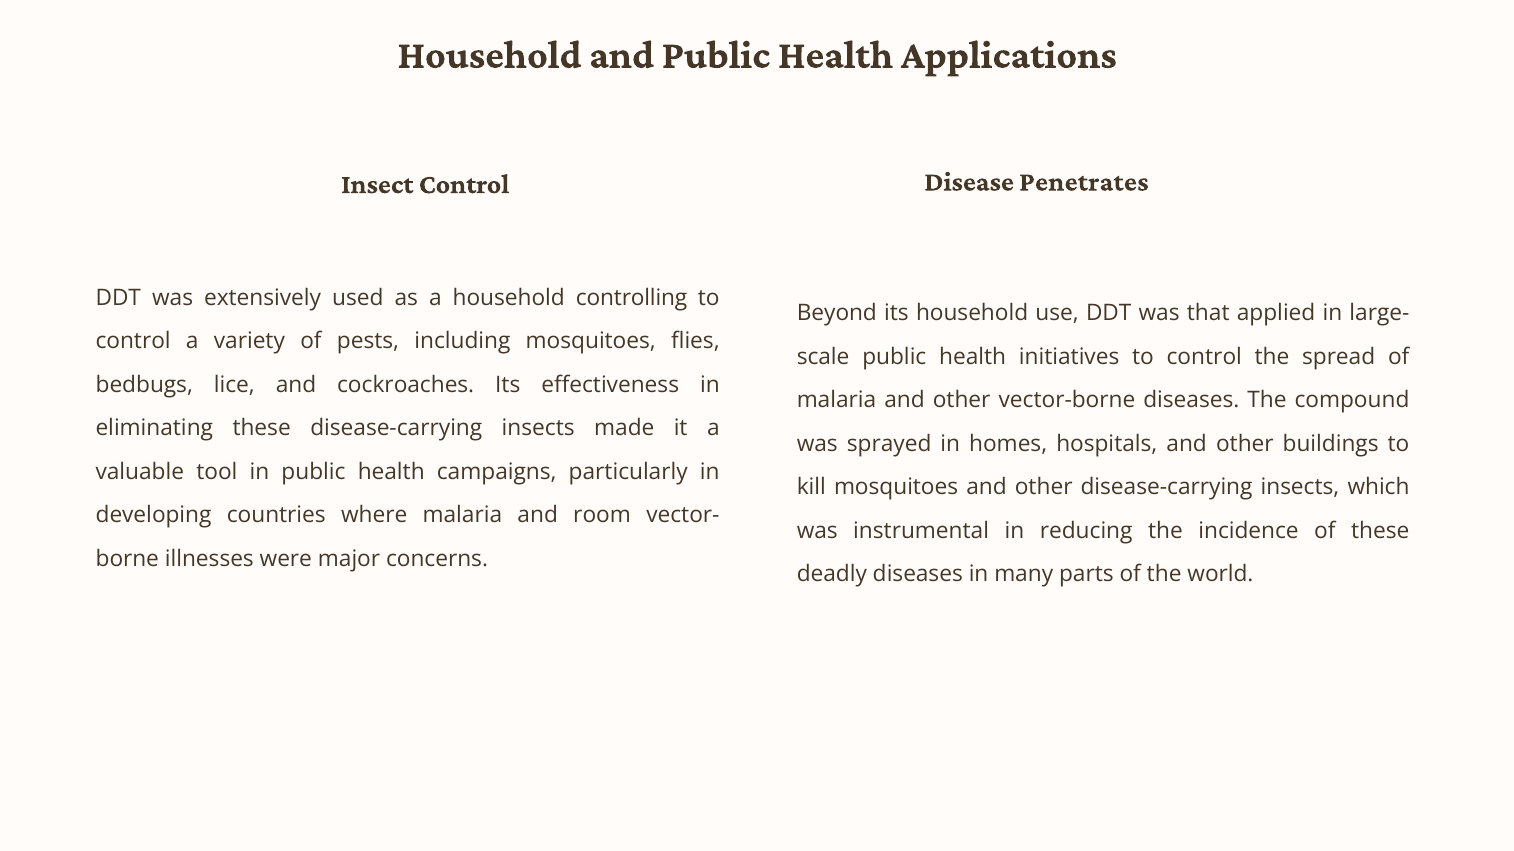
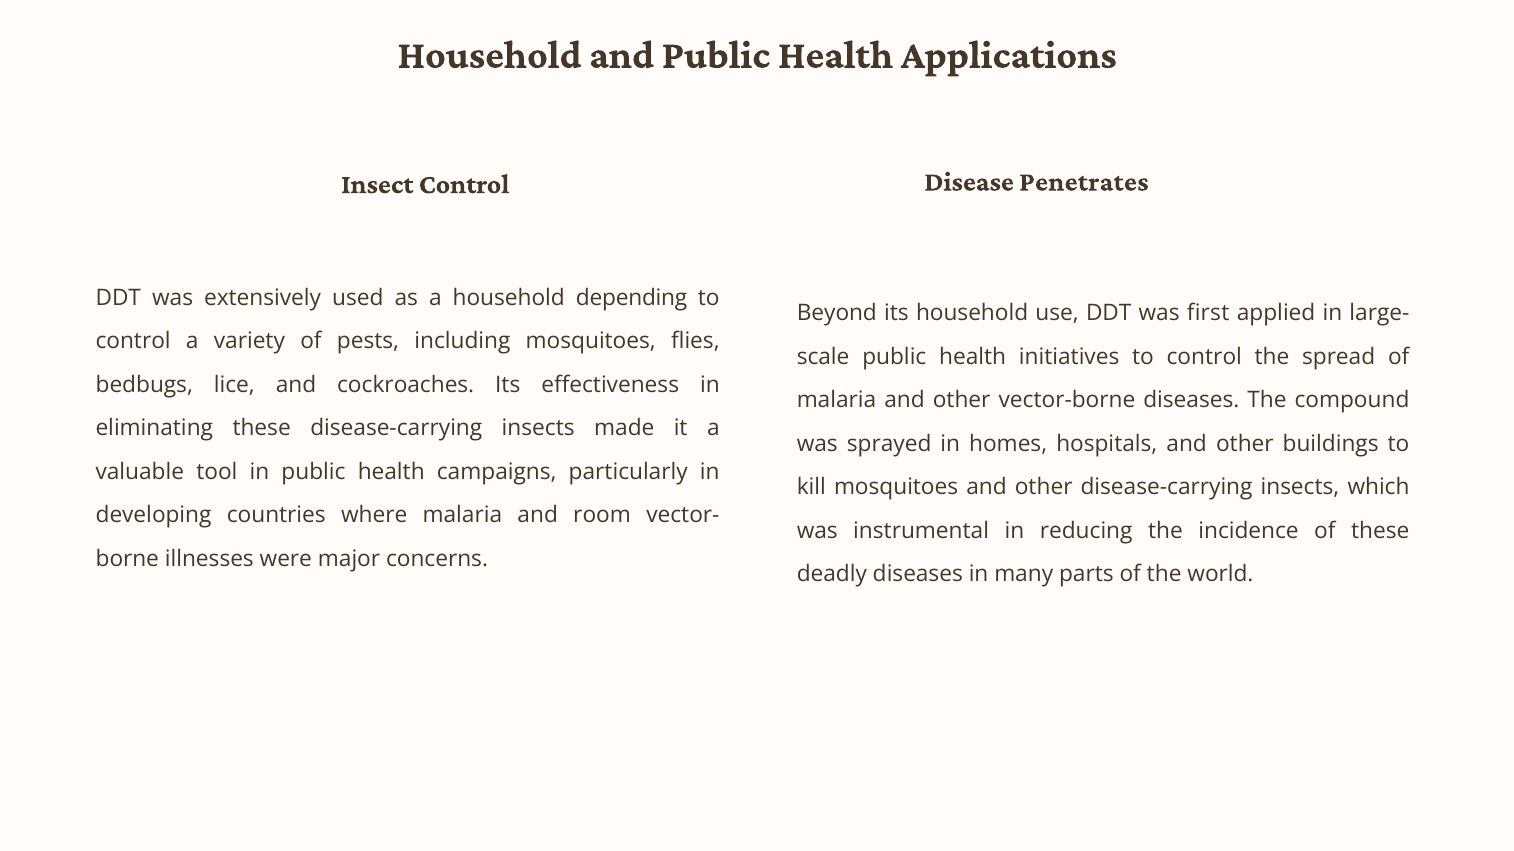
controlling: controlling -> depending
that: that -> first
